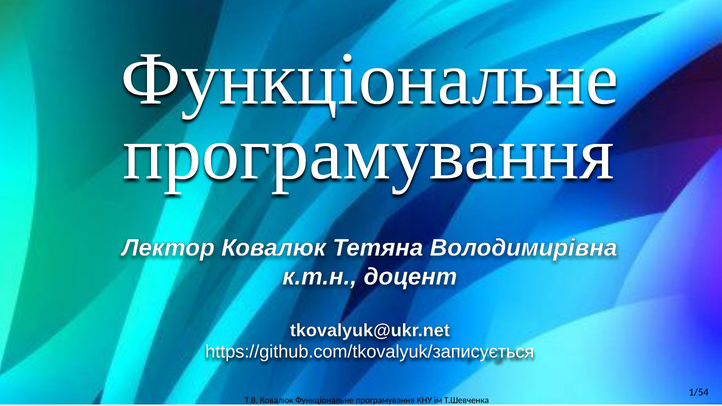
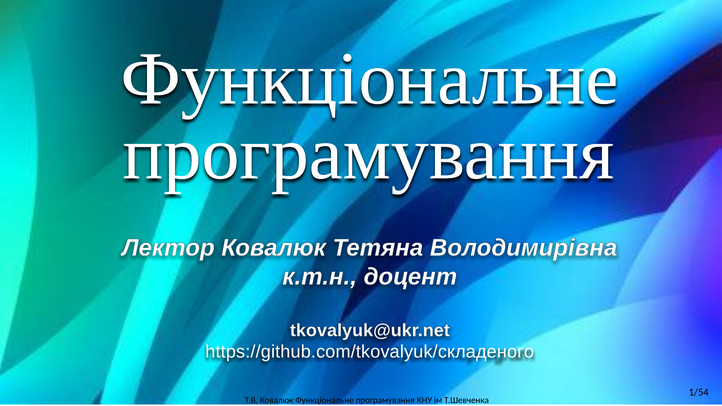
https://github.com/tkovalyuk/записується: https://github.com/tkovalyuk/записується -> https://github.com/tkovalyuk/складеного
